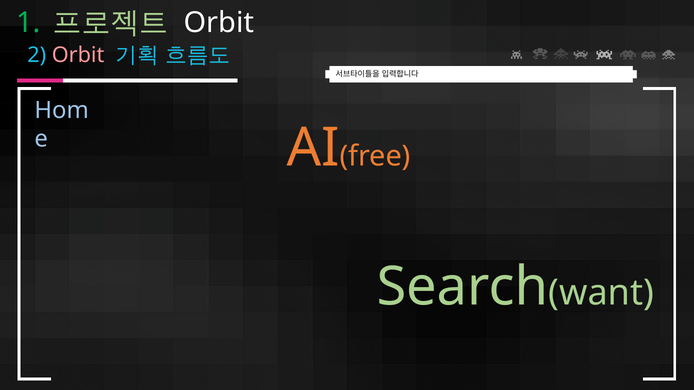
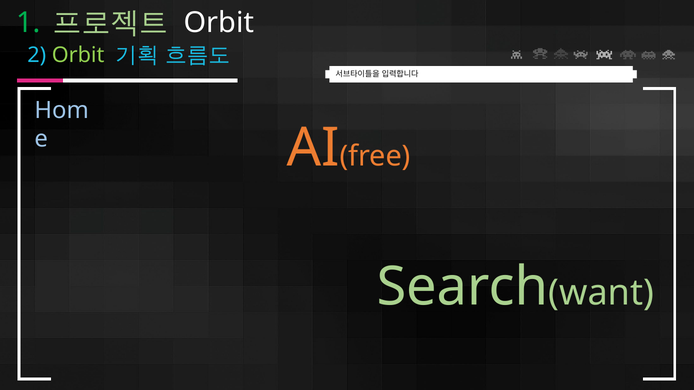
Orbit at (78, 55) colour: pink -> light green
